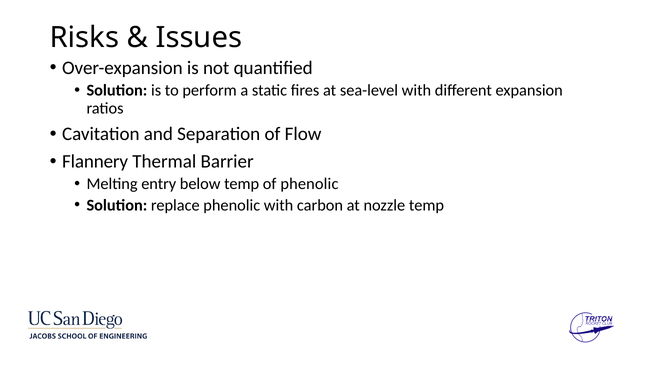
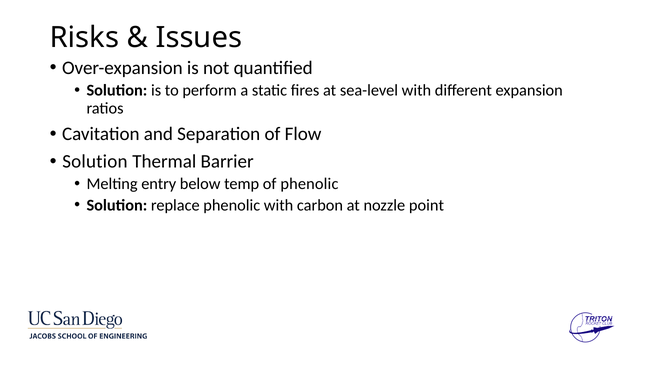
Flannery at (95, 161): Flannery -> Solution
nozzle temp: temp -> point
